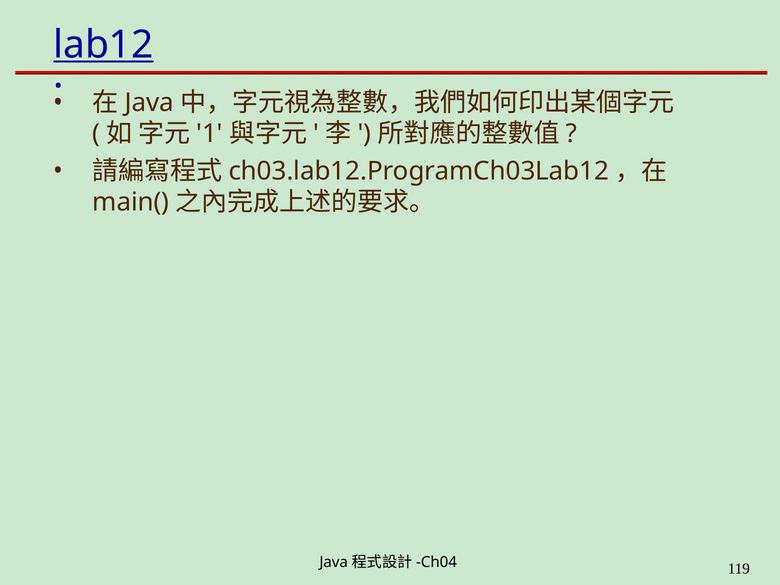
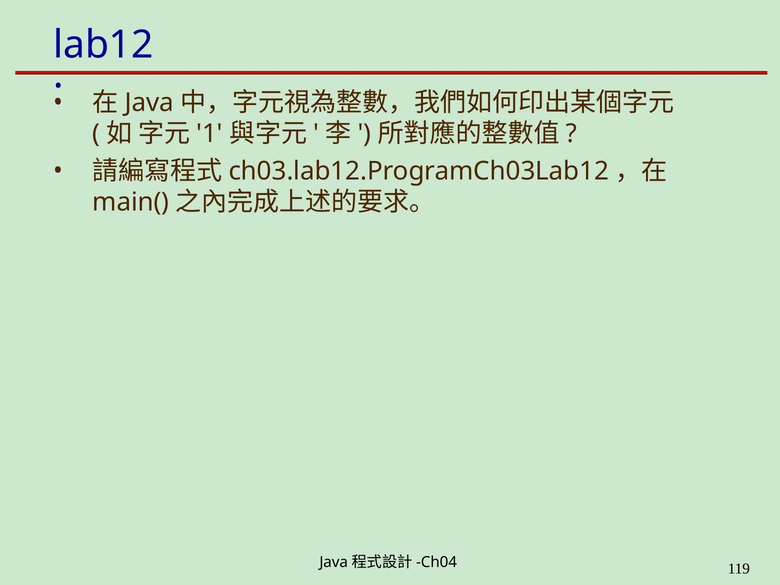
lab12 underline: present -> none
